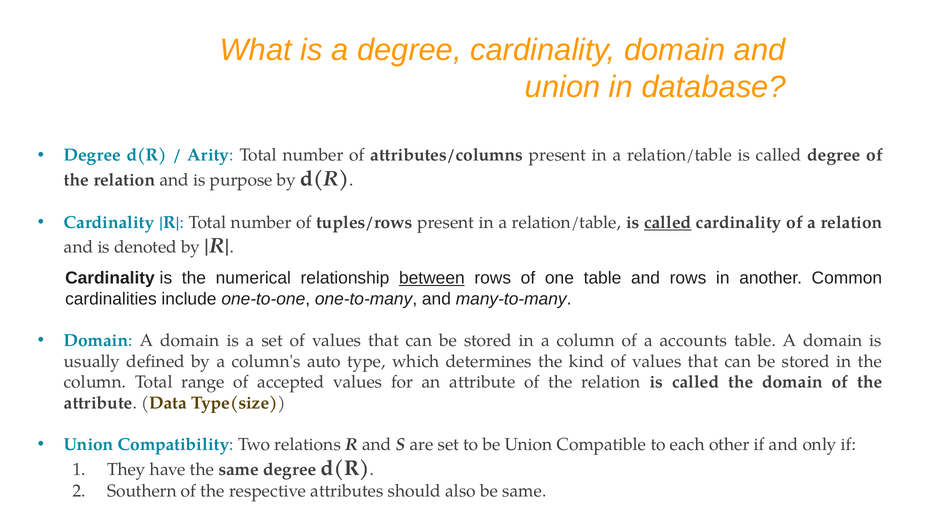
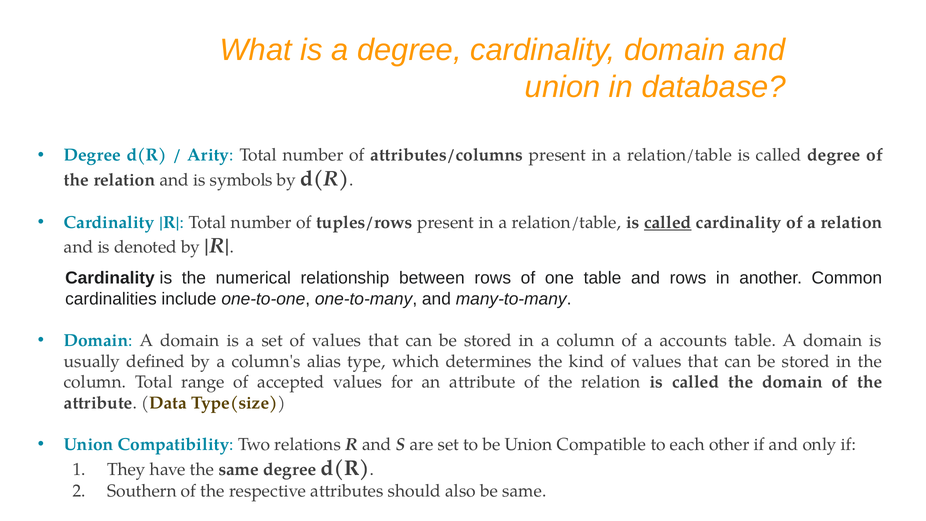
purpose: purpose -> symbols
between underline: present -> none
auto: auto -> alias
